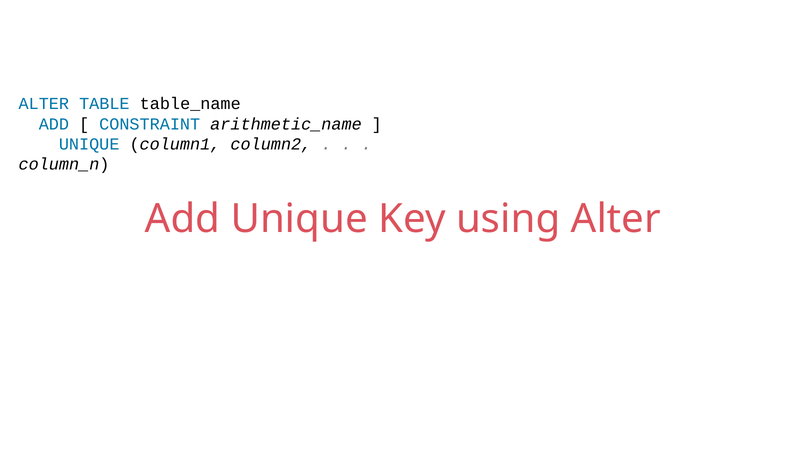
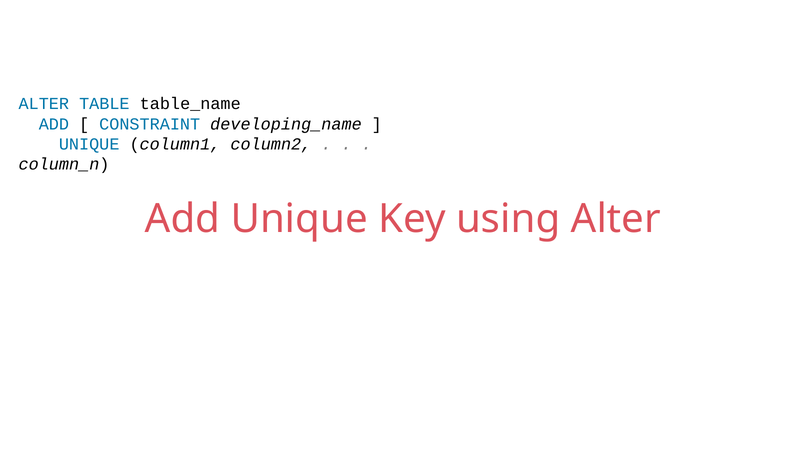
arithmetic_name: arithmetic_name -> developing_name
